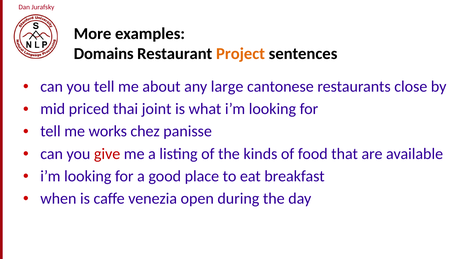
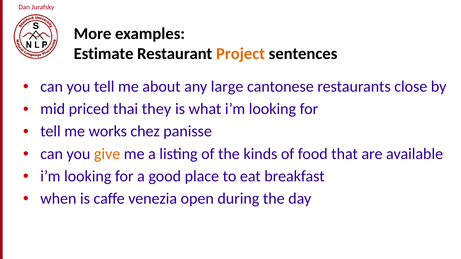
Domains: Domains -> Estimate
joint: joint -> they
give colour: red -> orange
